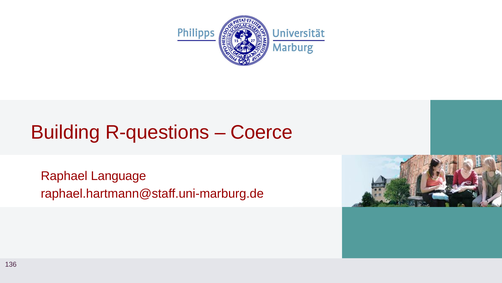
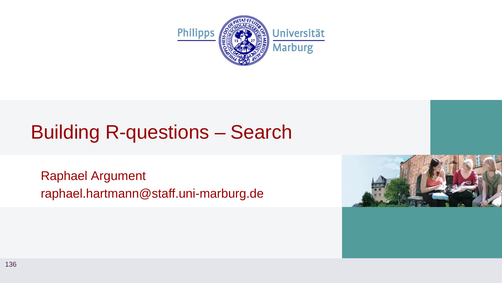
Coerce: Coerce -> Search
Language: Language -> Argument
